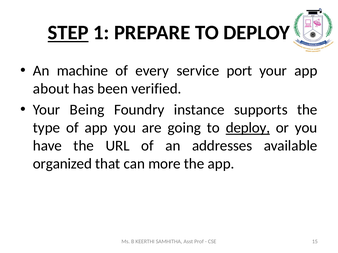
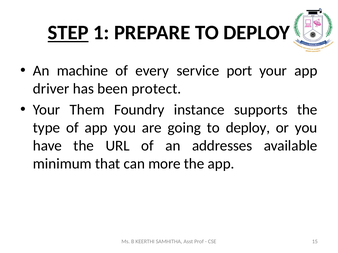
about: about -> driver
verified: verified -> protect
Being: Being -> Them
deploy at (248, 128) underline: present -> none
organized: organized -> minimum
